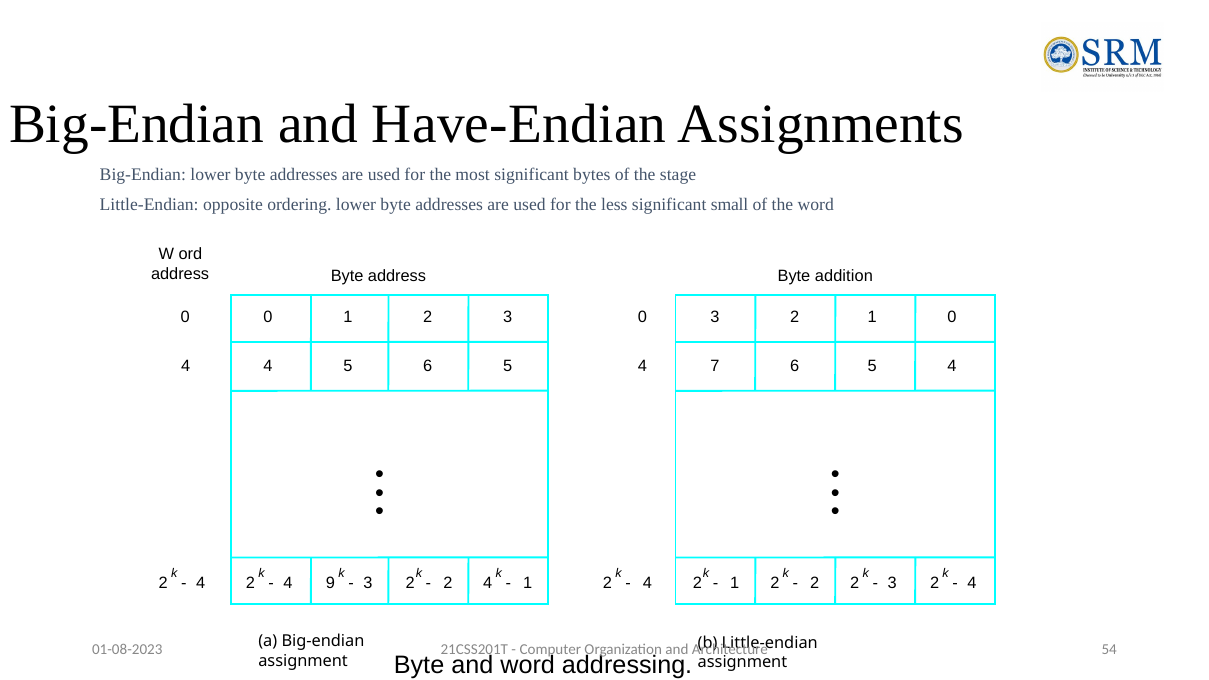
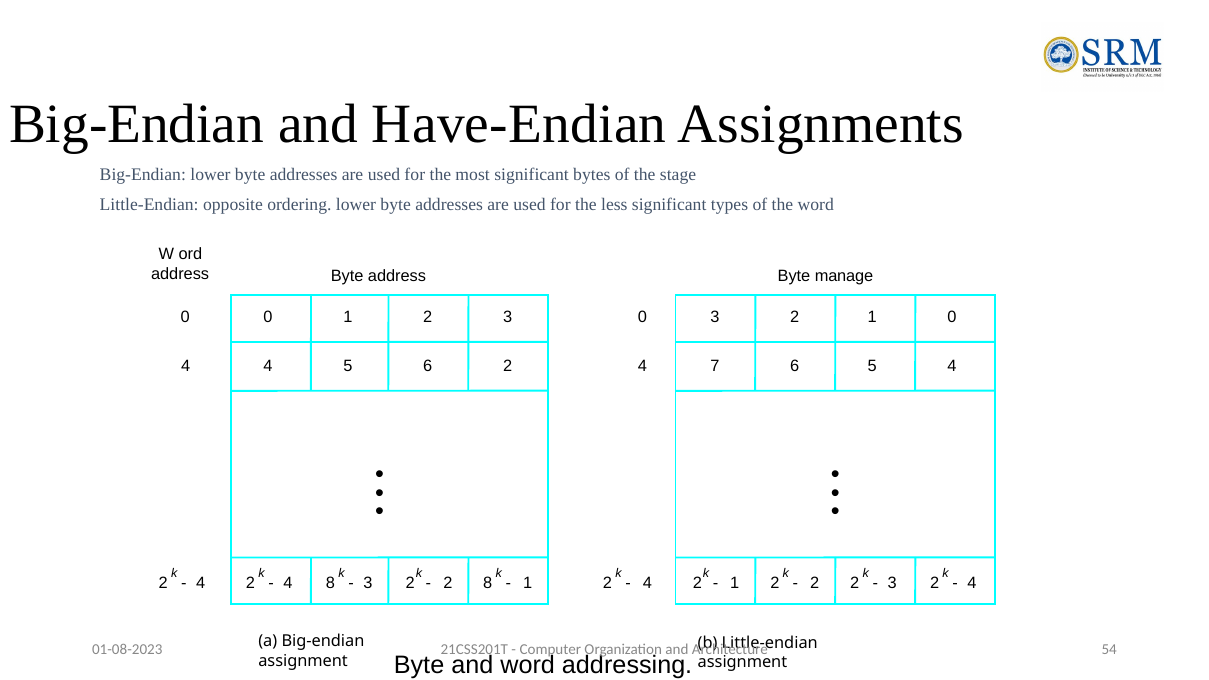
small: small -> types
addition: addition -> manage
5 6 5: 5 -> 2
9 at (330, 583): 9 -> 8
4 at (488, 583): 4 -> 8
